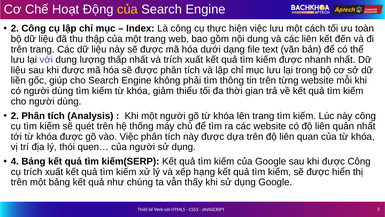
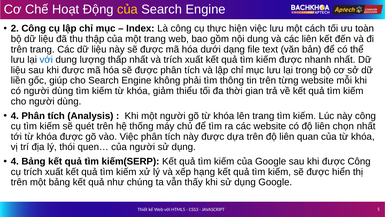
với at (46, 60) colour: purple -> blue
2 at (15, 116): 2 -> 4
quản: quản -> chọn
